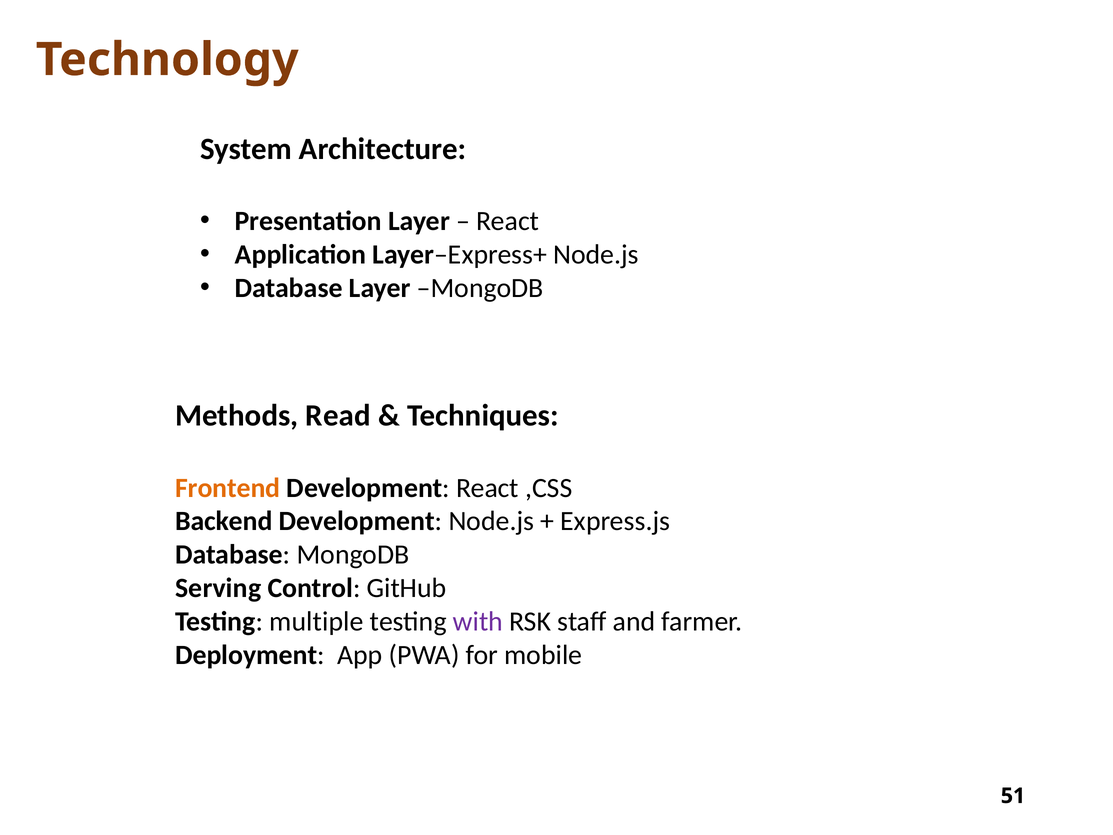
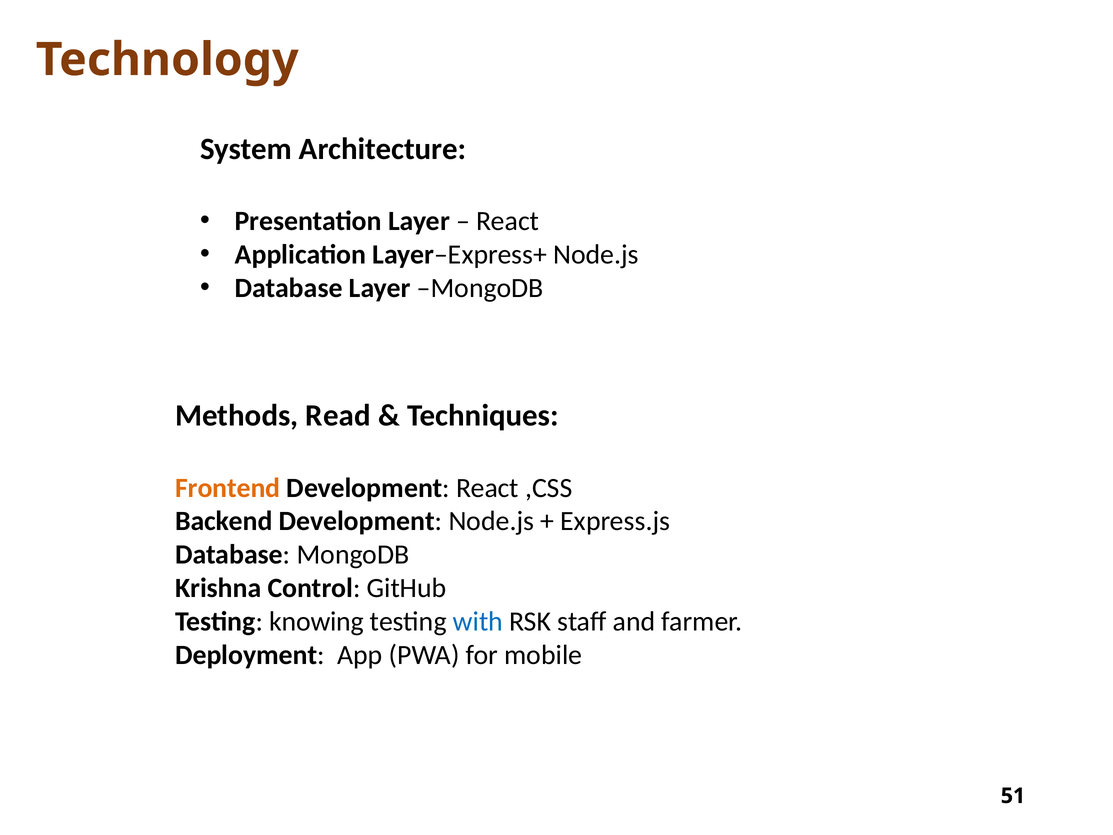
Serving: Serving -> Krishna
multiple: multiple -> knowing
with colour: purple -> blue
